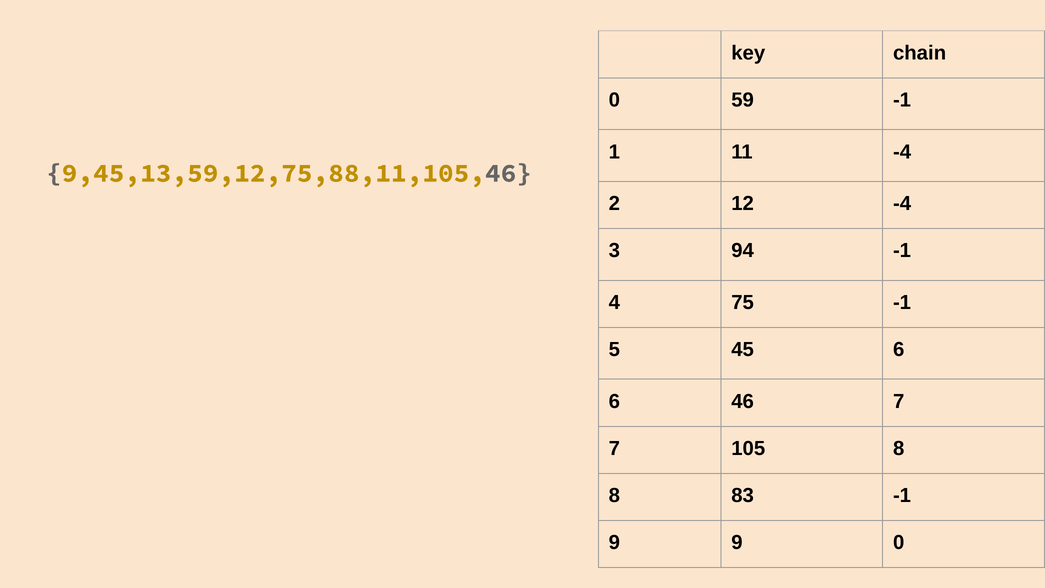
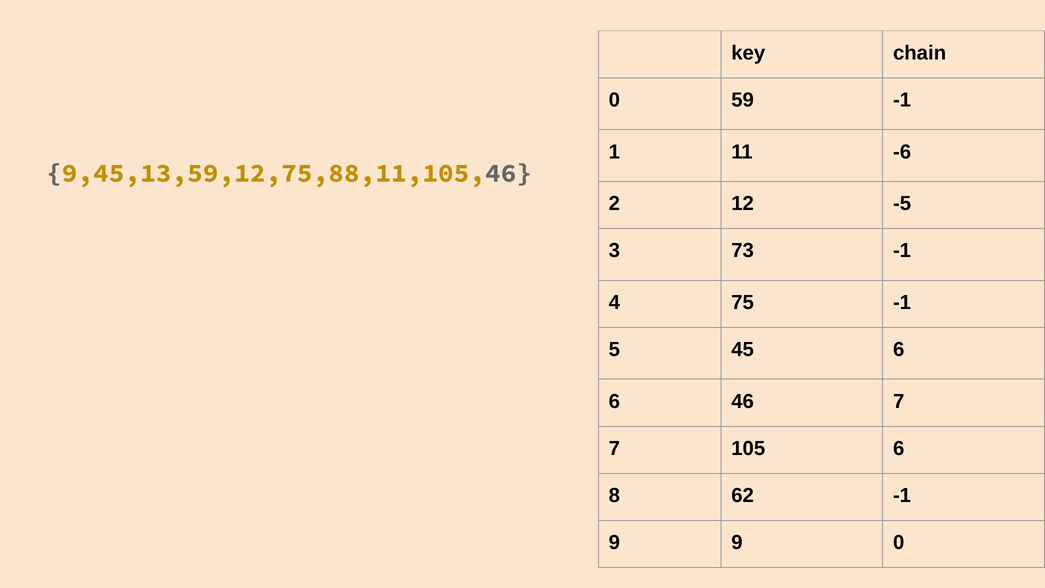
11 -4: -4 -> -6
12 -4: -4 -> -5
94: 94 -> 73
105 8: 8 -> 6
83: 83 -> 62
